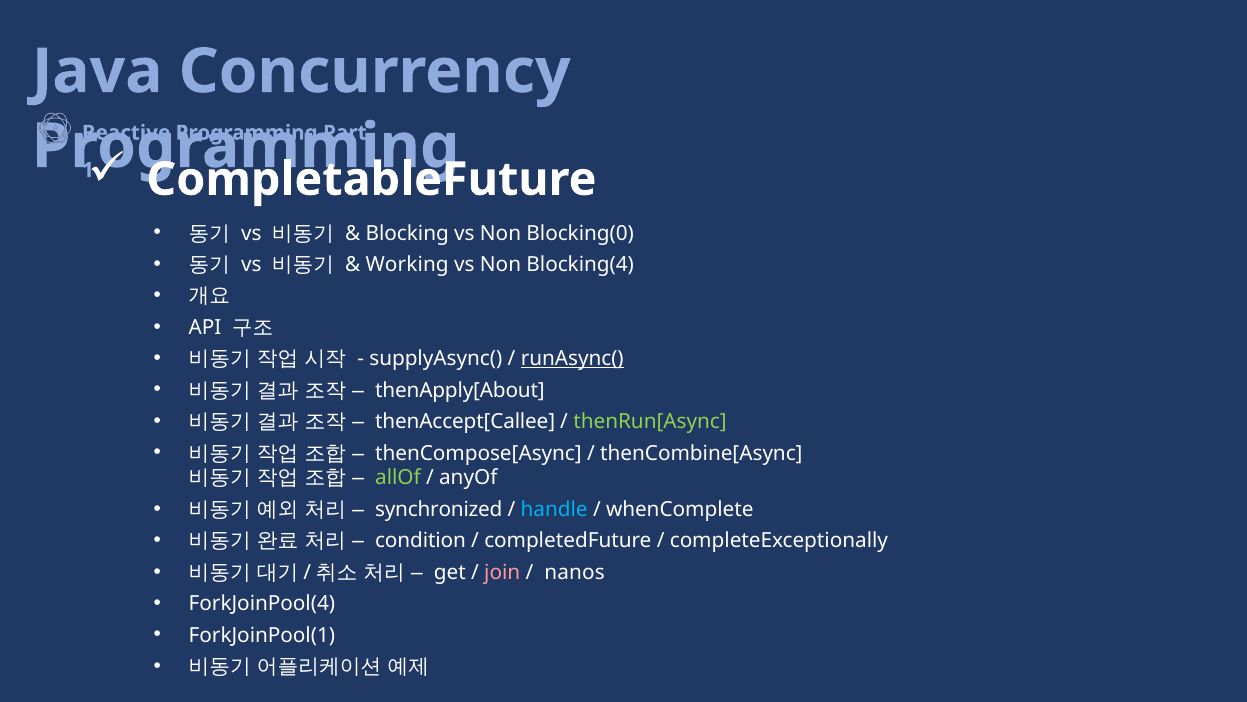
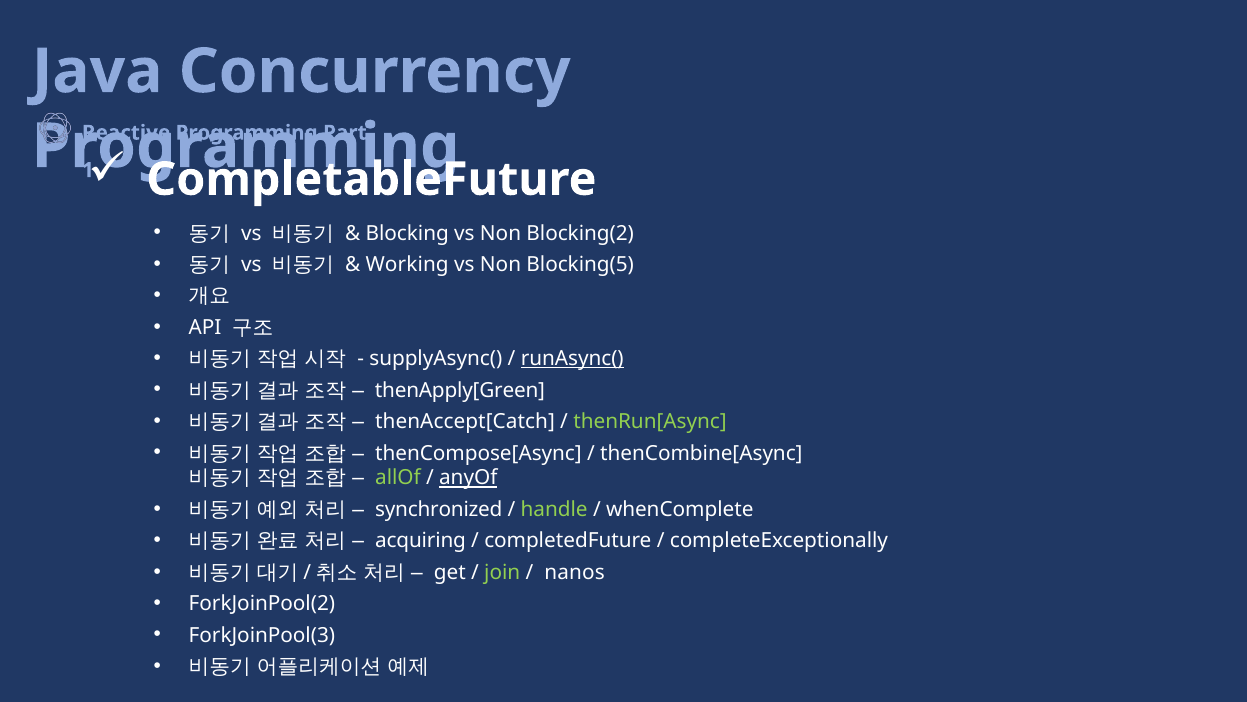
Blocking(0: Blocking(0 -> Blocking(2
Blocking(4: Blocking(4 -> Blocking(5
thenApply[About: thenApply[About -> thenApply[Green
thenAccept[Callee: thenAccept[Callee -> thenAccept[Catch
anyOf underline: none -> present
handle colour: light blue -> light green
condition: condition -> acquiring
join colour: pink -> light green
ForkJoinPool(4: ForkJoinPool(4 -> ForkJoinPool(2
ForkJoinPool(1: ForkJoinPool(1 -> ForkJoinPool(3
